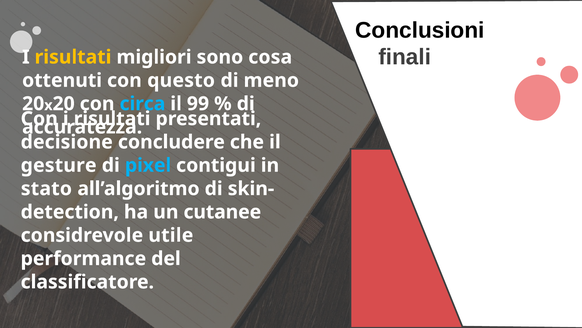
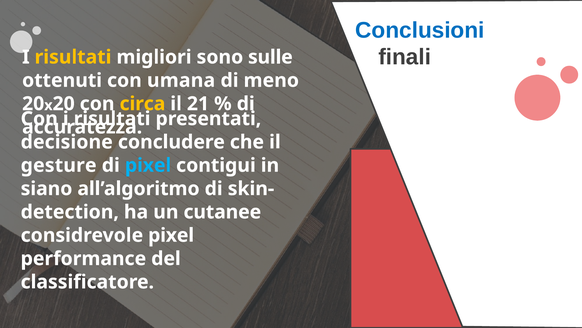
Conclusioni colour: black -> blue
cosa: cosa -> sulle
questo: questo -> umana
circa colour: light blue -> yellow
99: 99 -> 21
stato: stato -> siano
considrevole utile: utile -> pixel
